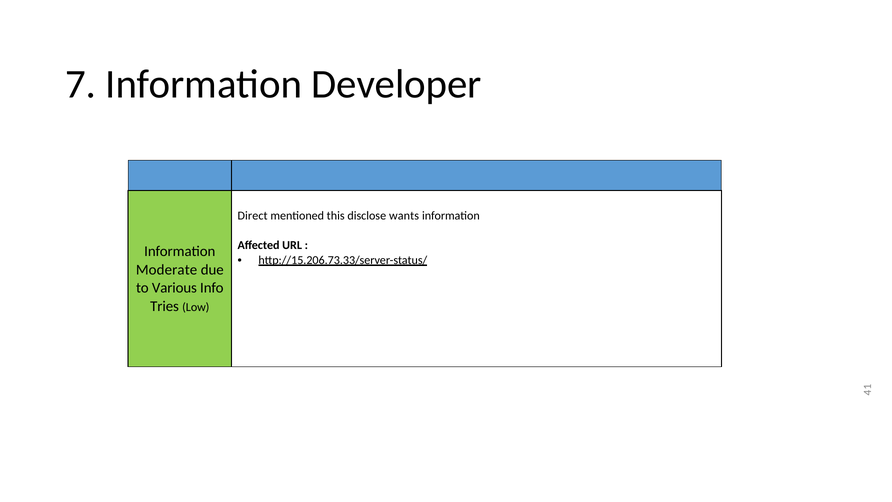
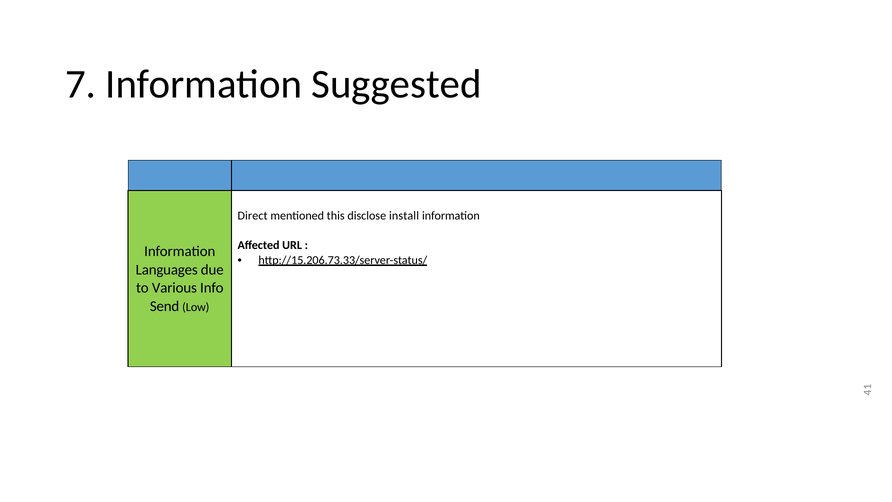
Developer: Developer -> Suggested
wants: wants -> install
Moderate: Moderate -> Languages
Tries: Tries -> Send
